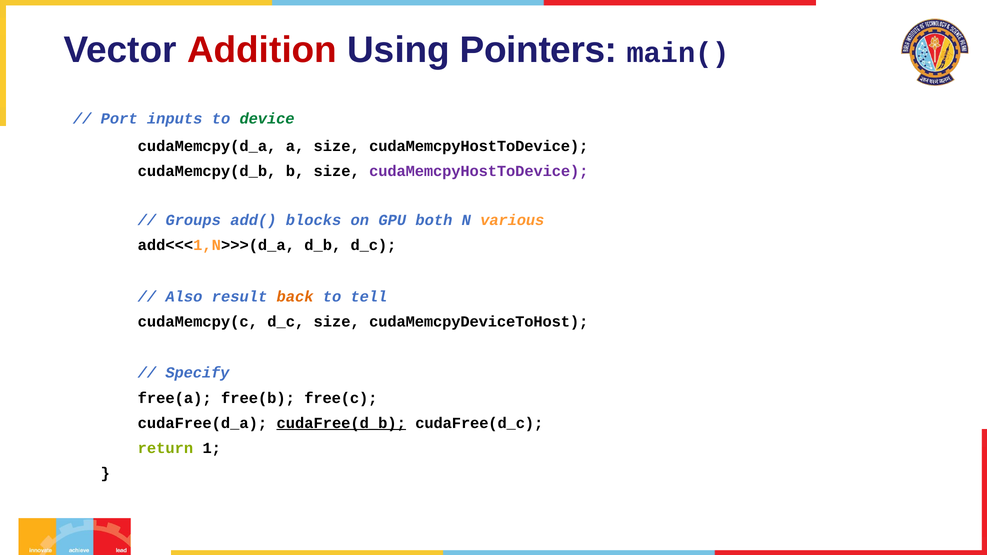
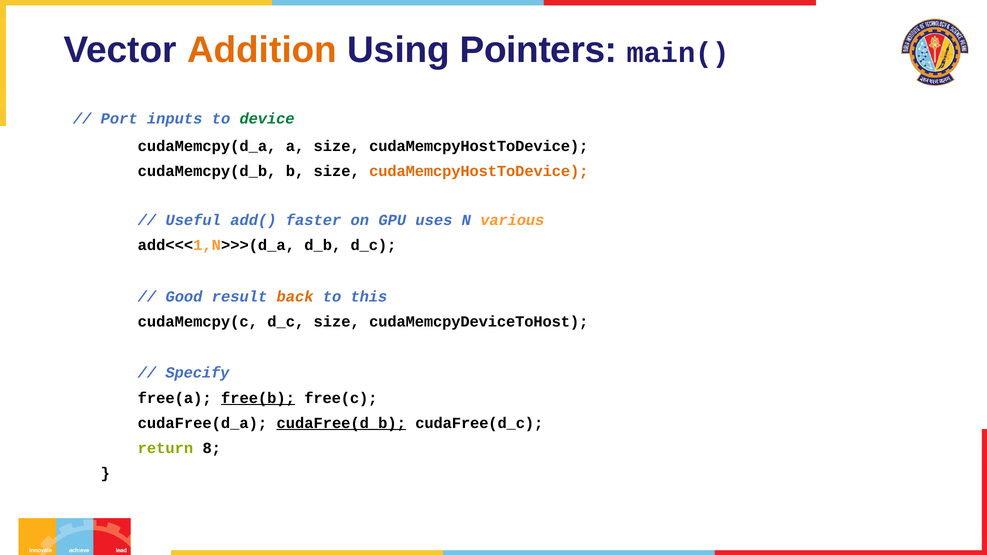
Addition colour: red -> orange
cudaMemcpyHostToDevice at (479, 171) colour: purple -> orange
Groups: Groups -> Useful
blocks: blocks -> faster
both: both -> uses
Also: Also -> Good
tell: tell -> this
free(b underline: none -> present
1: 1 -> 8
